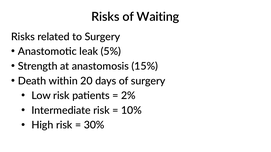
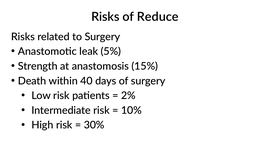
Waiting: Waiting -> Reduce
20: 20 -> 40
